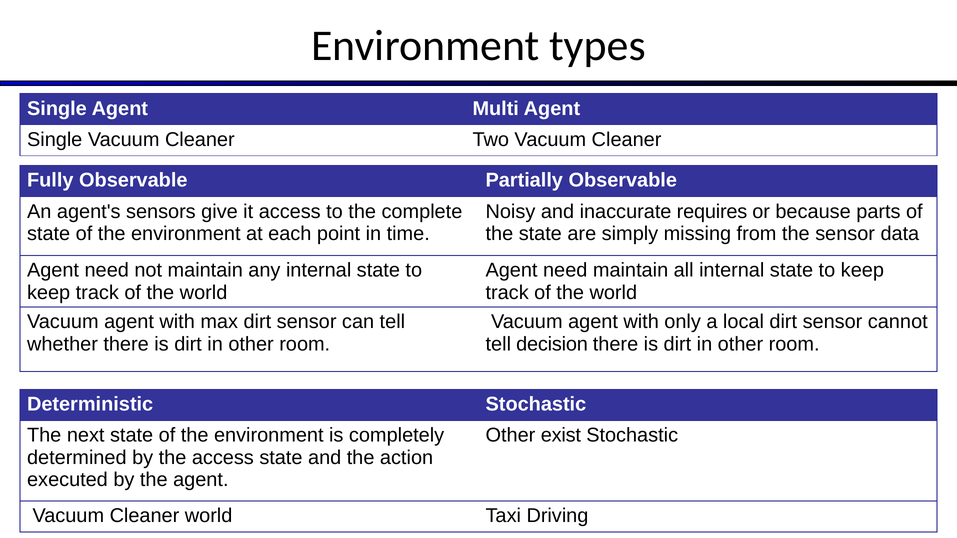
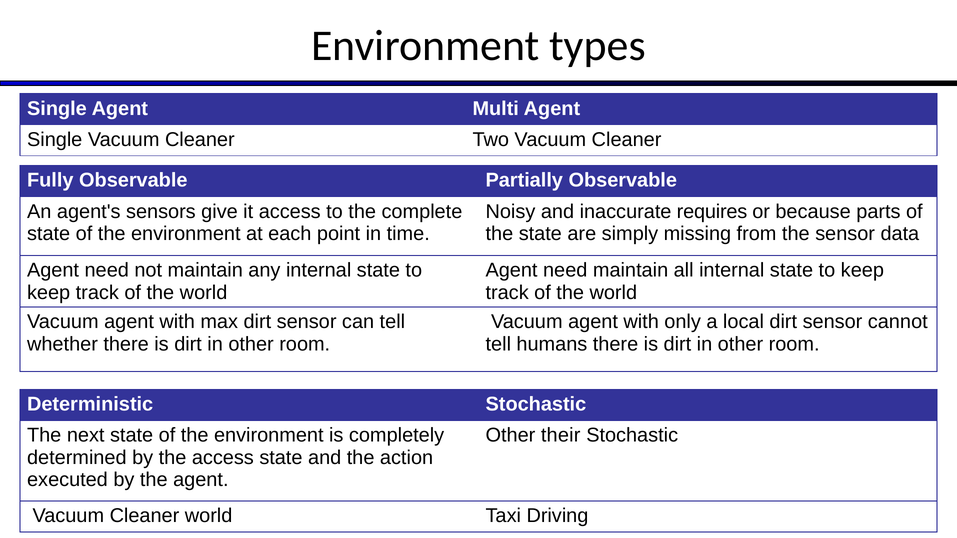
decision: decision -> humans
exist: exist -> their
